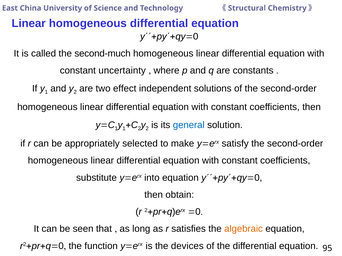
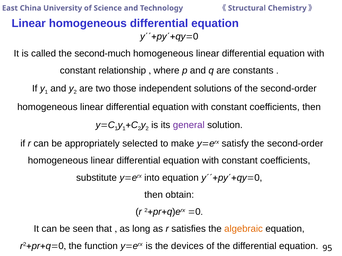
uncertainty: uncertainty -> relationship
effect: effect -> those
general colour: blue -> purple
